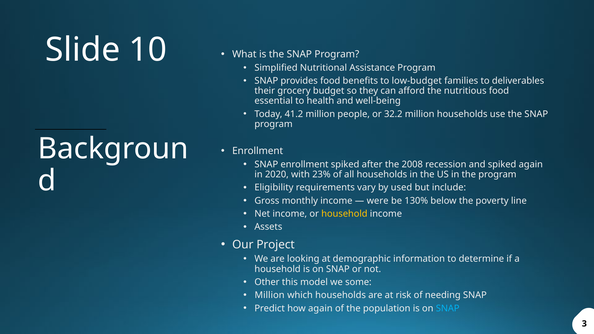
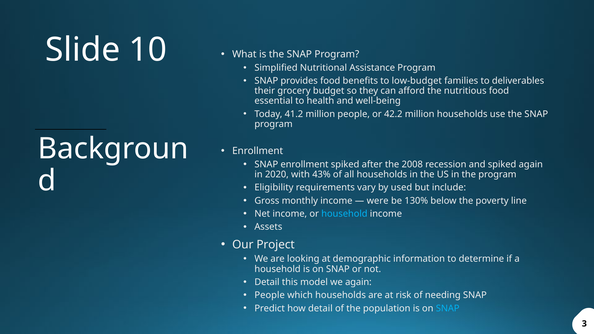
32.2: 32.2 -> 42.2
23%: 23% -> 43%
household at (344, 214) colour: yellow -> light blue
Other at (267, 282): Other -> Detail
we some: some -> again
Million at (270, 295): Million -> People
how again: again -> detail
